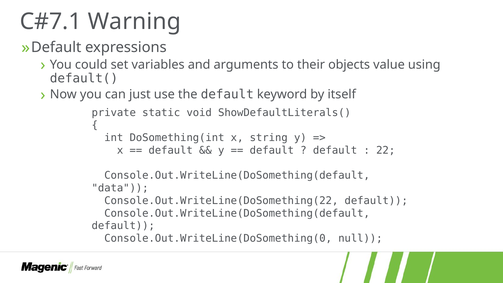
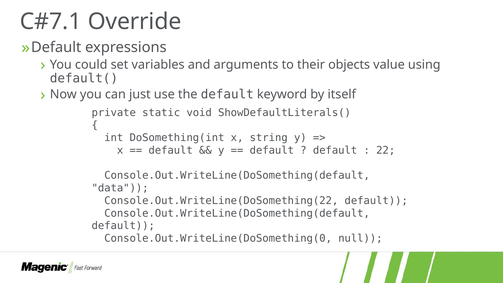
Warning: Warning -> Override
